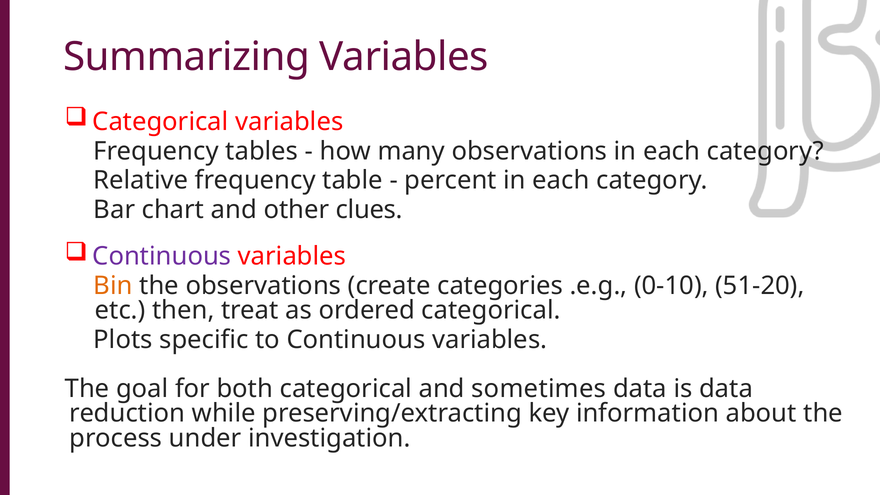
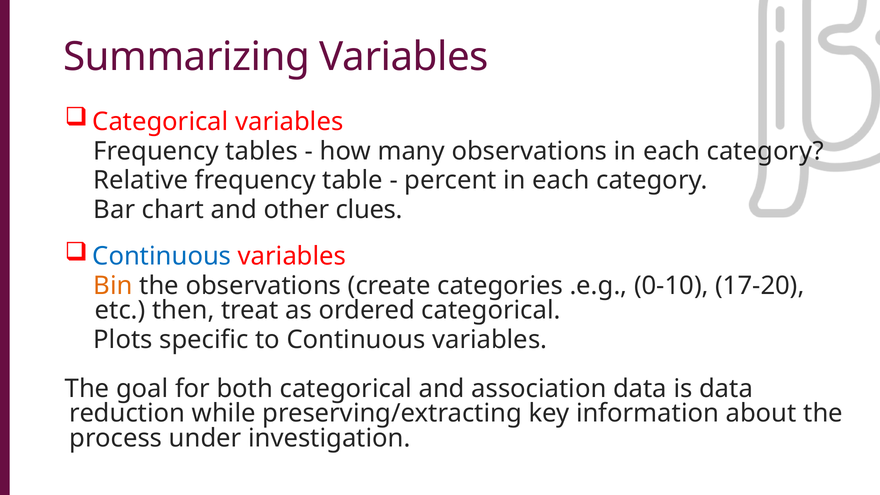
Continuous at (162, 257) colour: purple -> blue
51-20: 51-20 -> 17-20
sometimes: sometimes -> association
